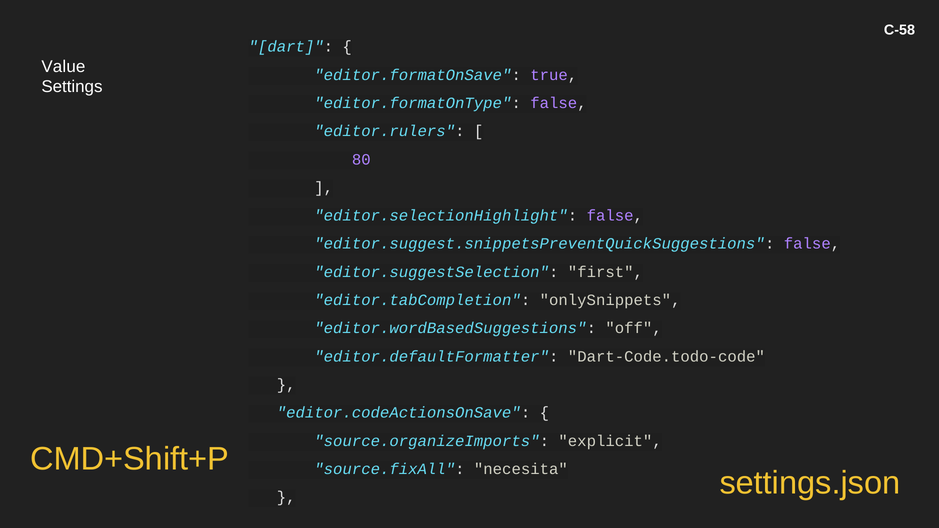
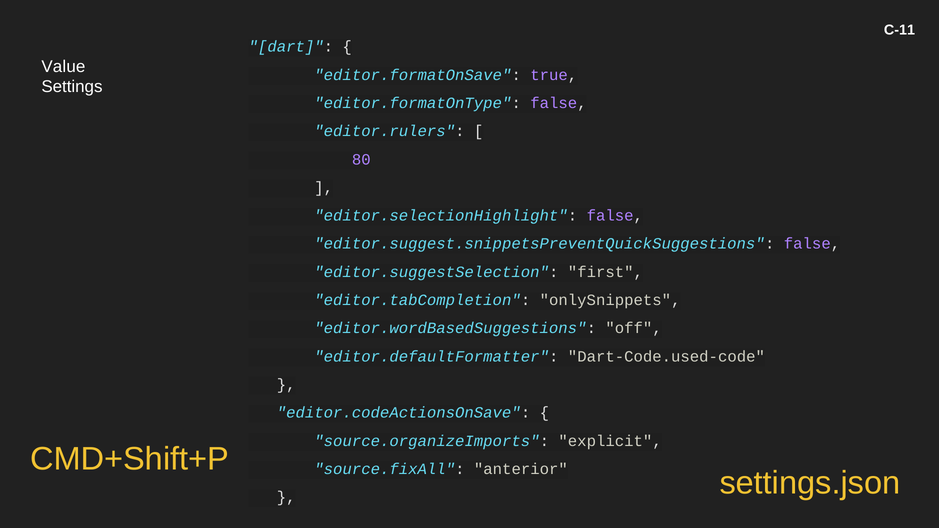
C-58: C-58 -> C-11
Dart-Code.todo-code: Dart-Code.todo-code -> Dart-Code.used-code
necesita: necesita -> anterior
